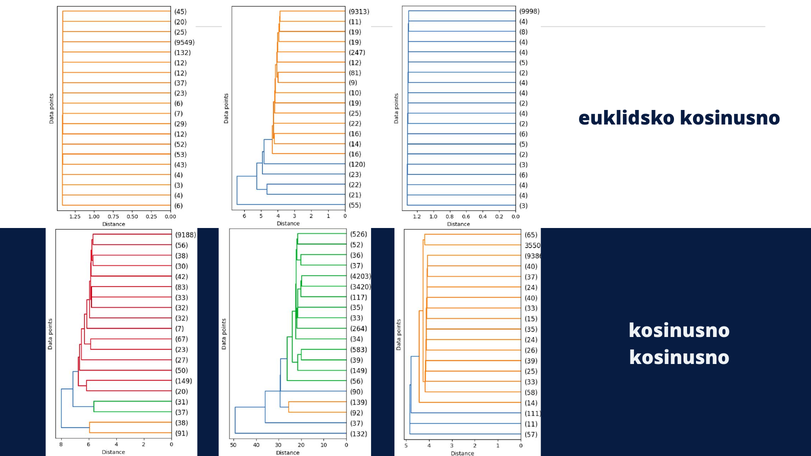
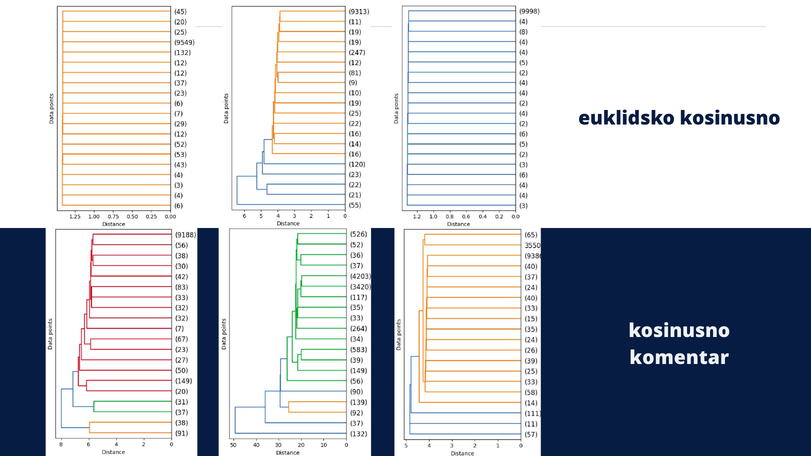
kosinusno at (679, 358): kosinusno -> komentar
